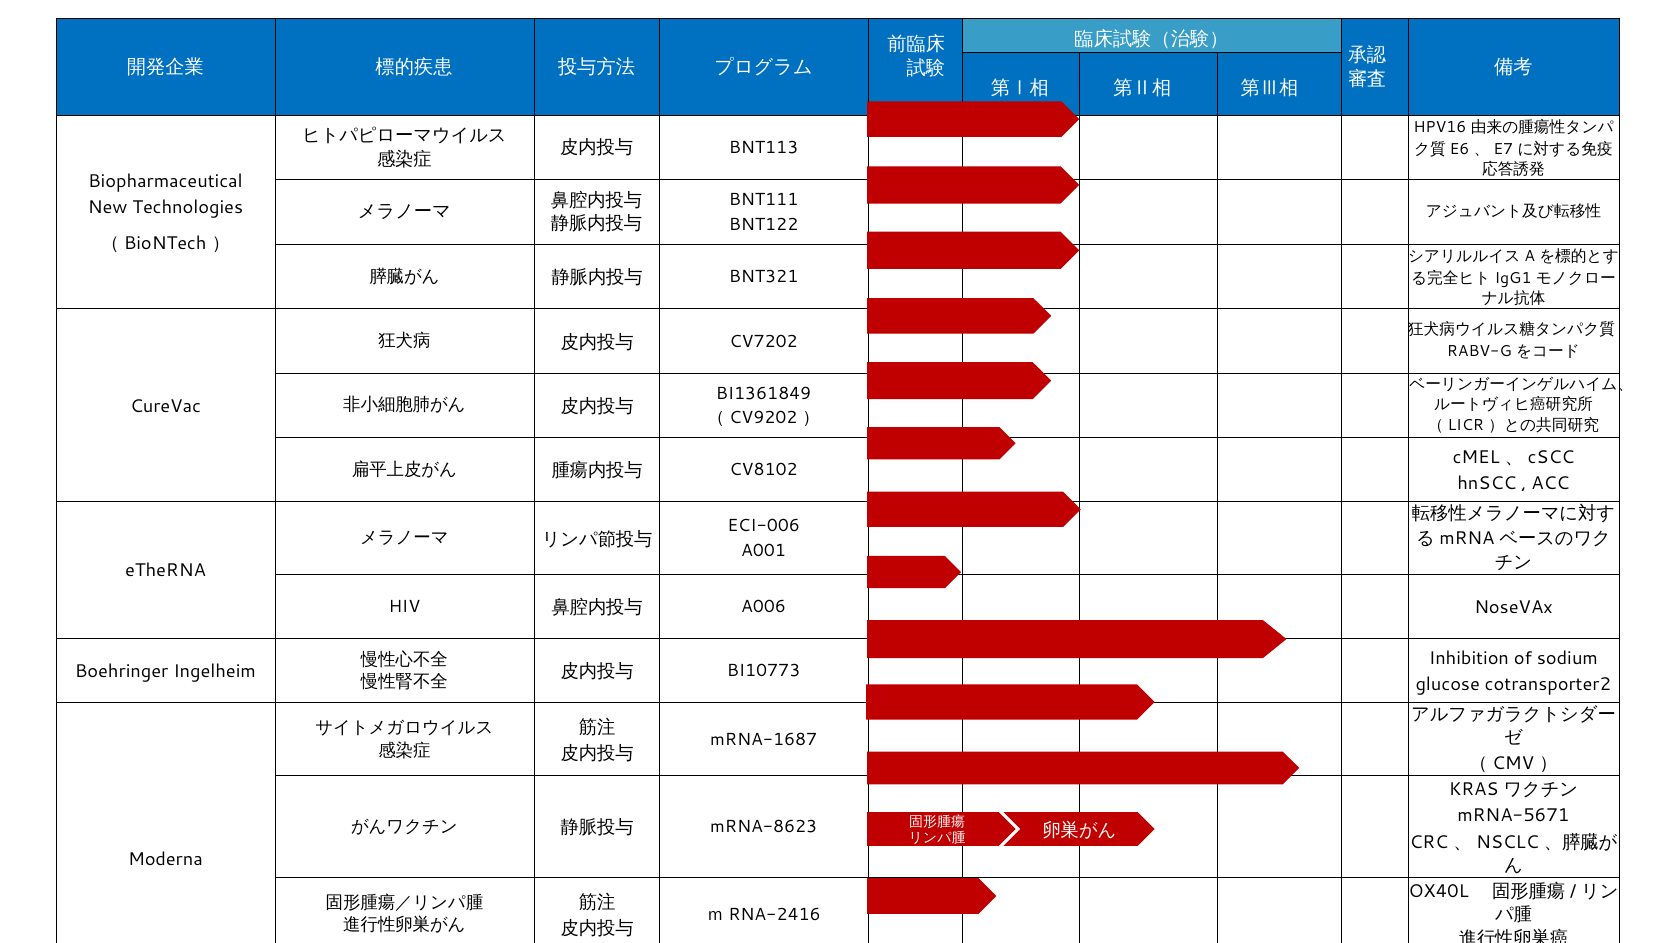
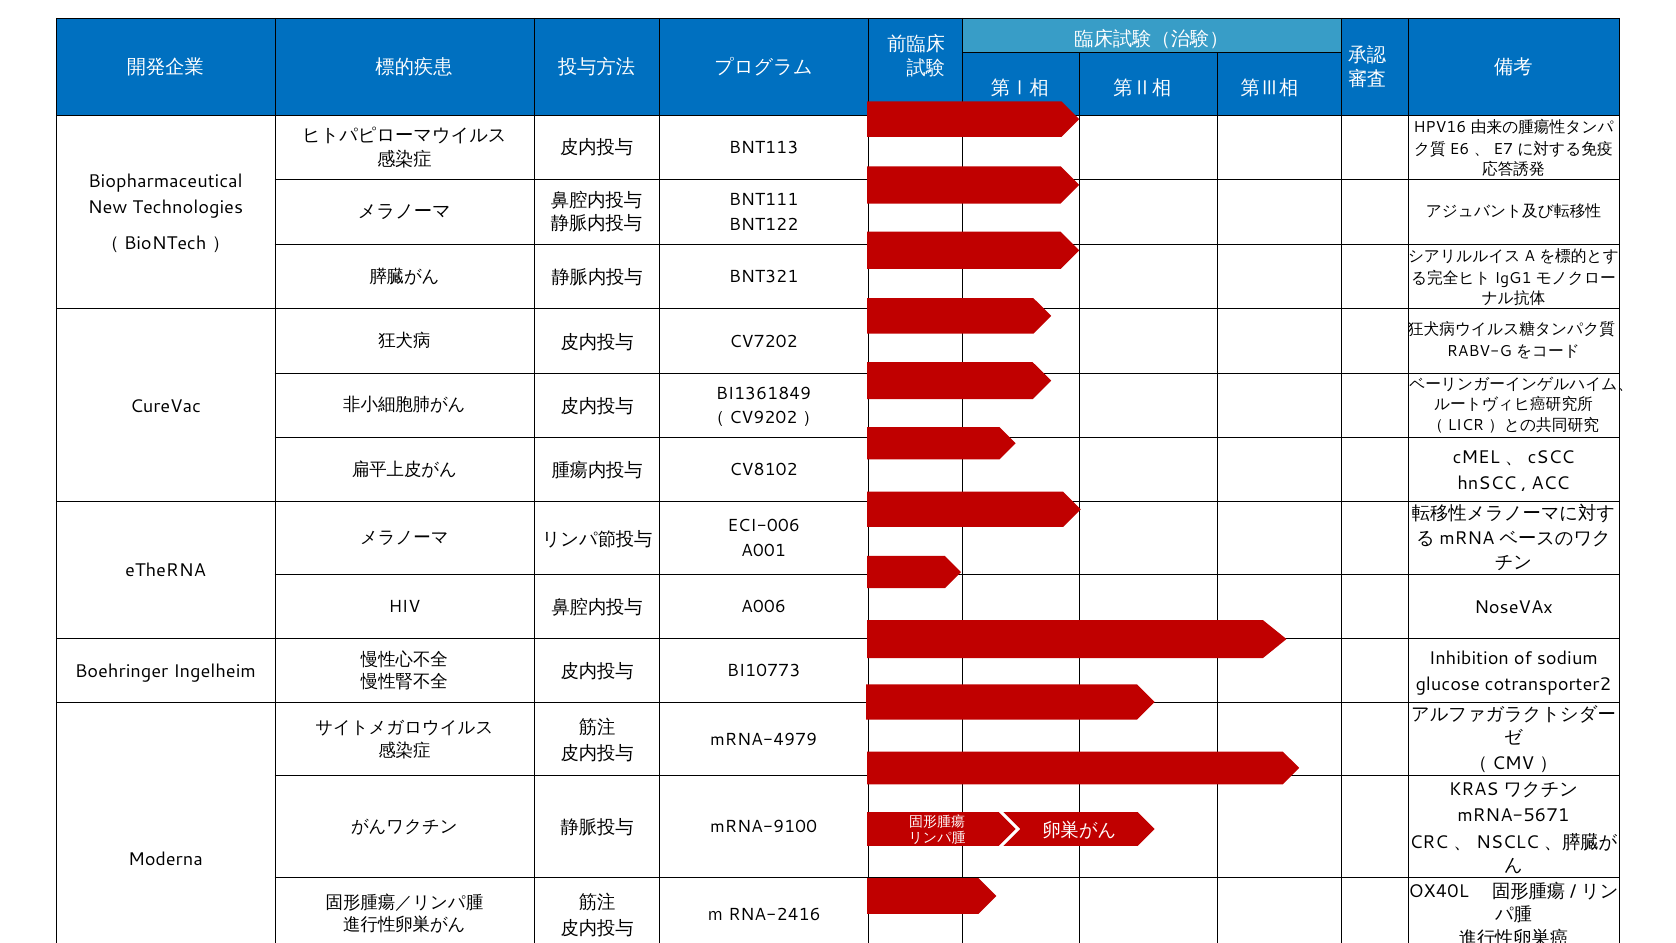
mRNA-1687: mRNA-1687 -> mRNA-4979
mRNA-8623: mRNA-8623 -> mRNA-9100
